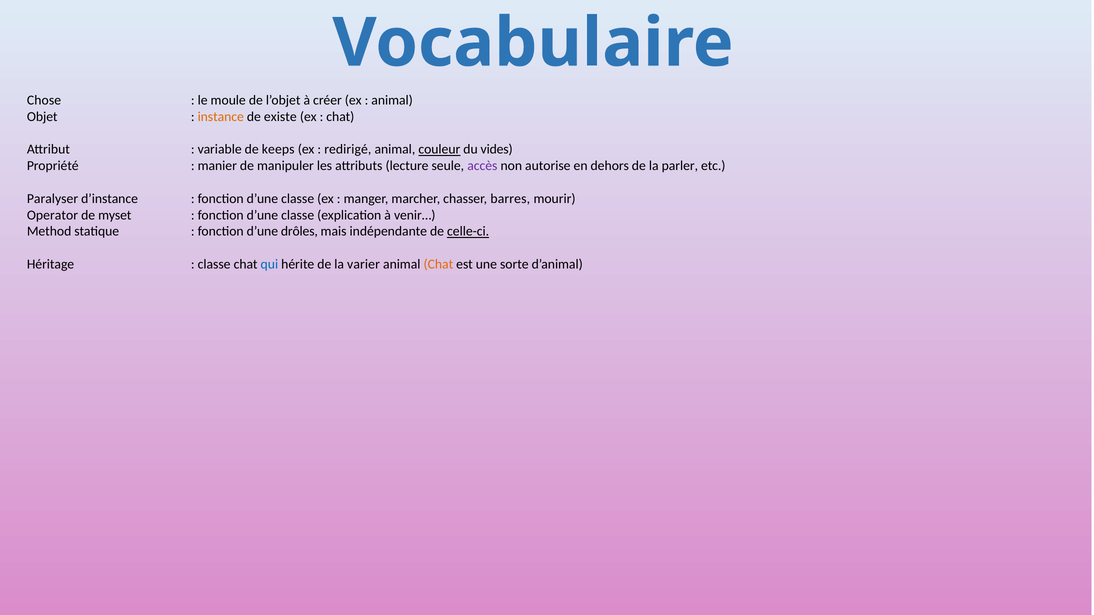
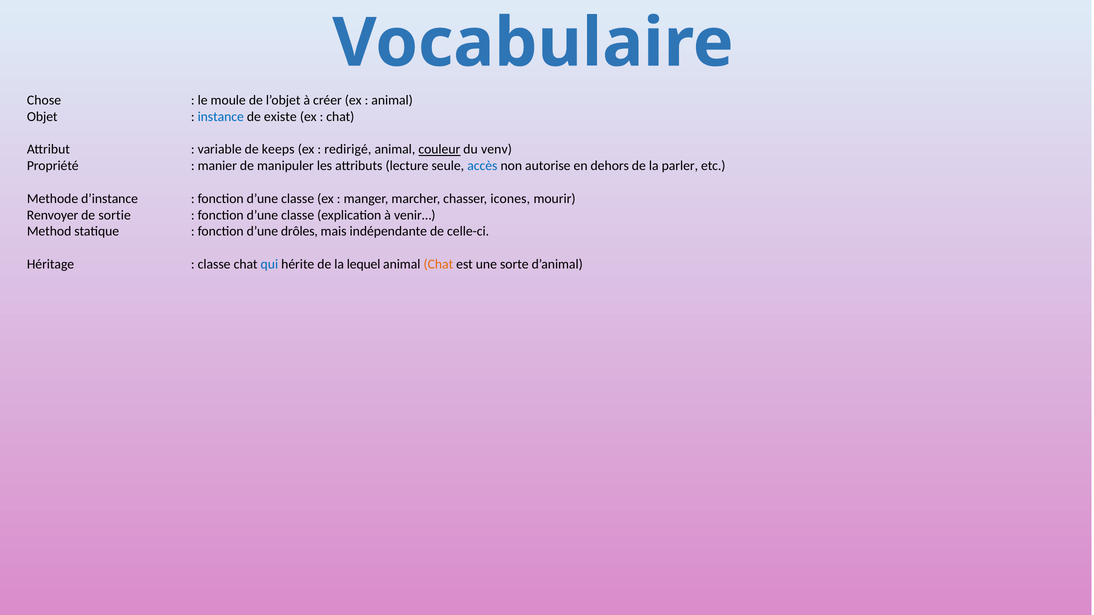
instance colour: orange -> blue
vides: vides -> venv
accès colour: purple -> blue
Paralyser: Paralyser -> Methode
barres: barres -> icones
Operator: Operator -> Renvoyer
myset: myset -> sortie
celle-ci underline: present -> none
varier: varier -> lequel
